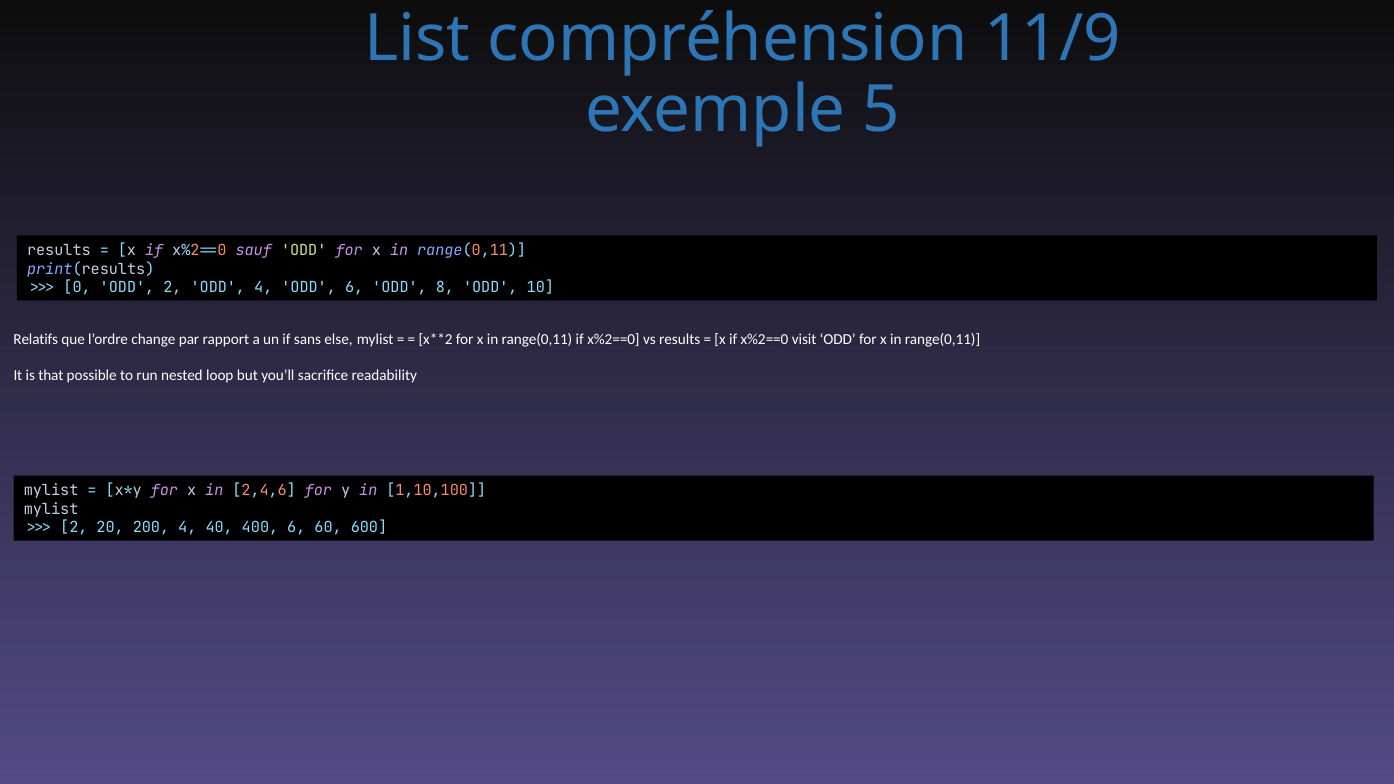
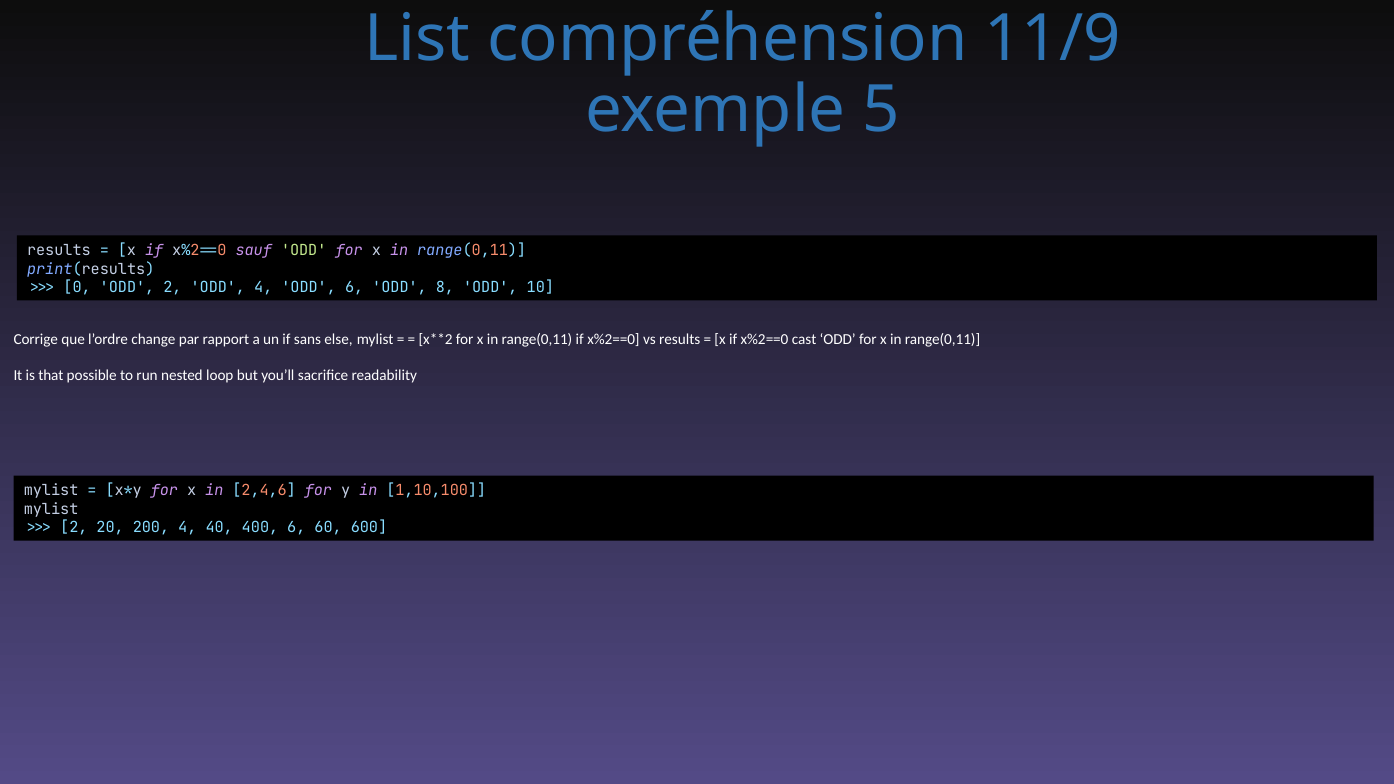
Relatifs: Relatifs -> Corrige
visit: visit -> cast
